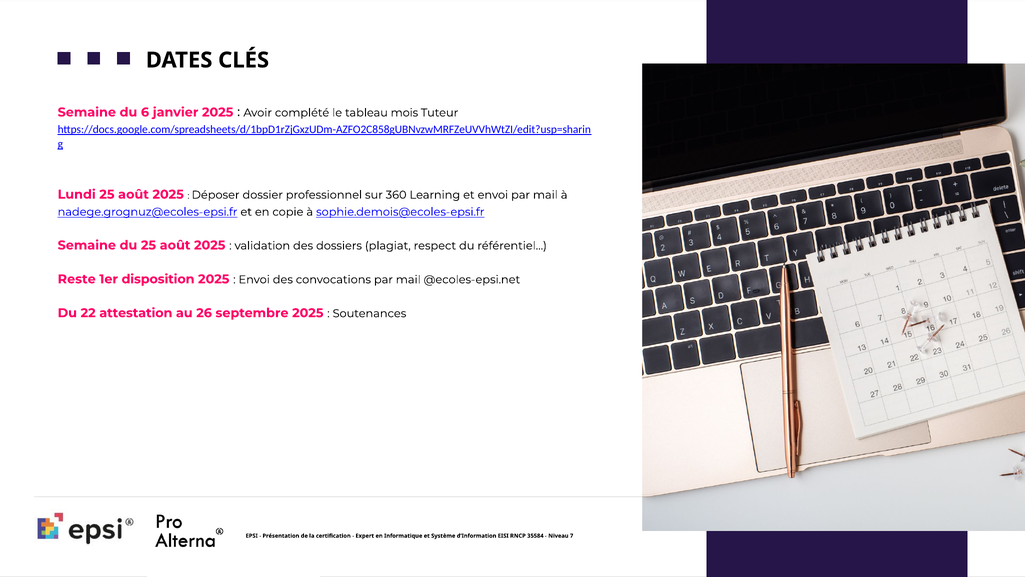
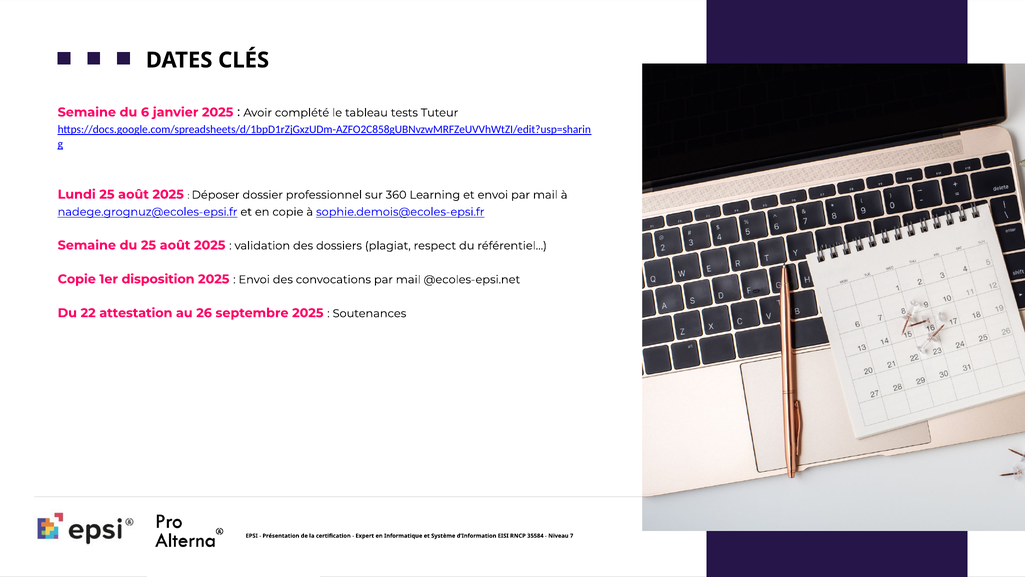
mois: mois -> tests
Reste at (77, 279): Reste -> Copie
